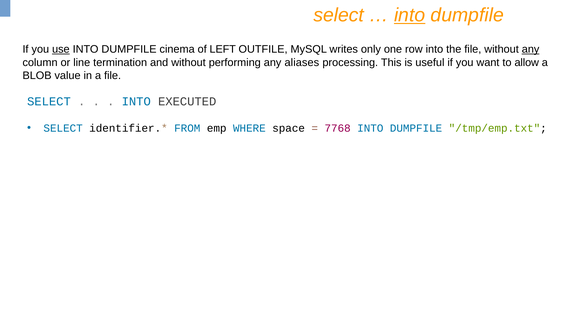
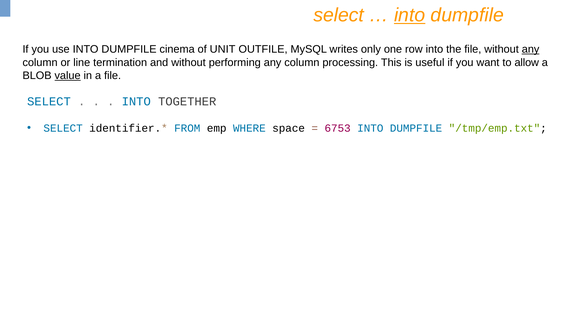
use underline: present -> none
LEFT: LEFT -> UNIT
performing any aliases: aliases -> column
value underline: none -> present
EXECUTED: EXECUTED -> TOGETHER
7768: 7768 -> 6753
